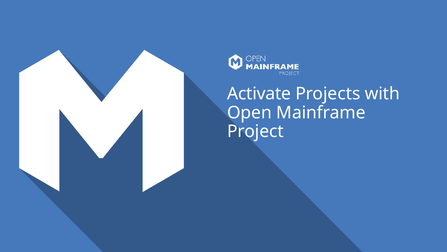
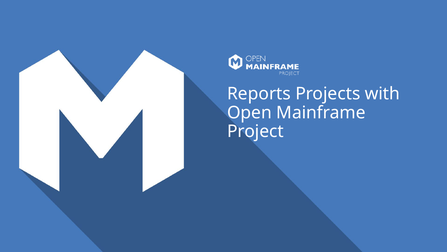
Activate: Activate -> Reports
